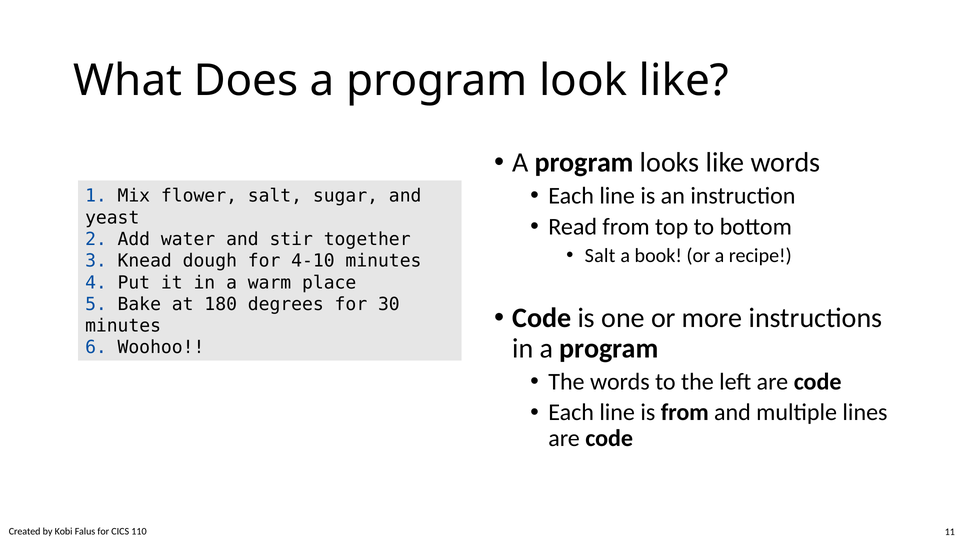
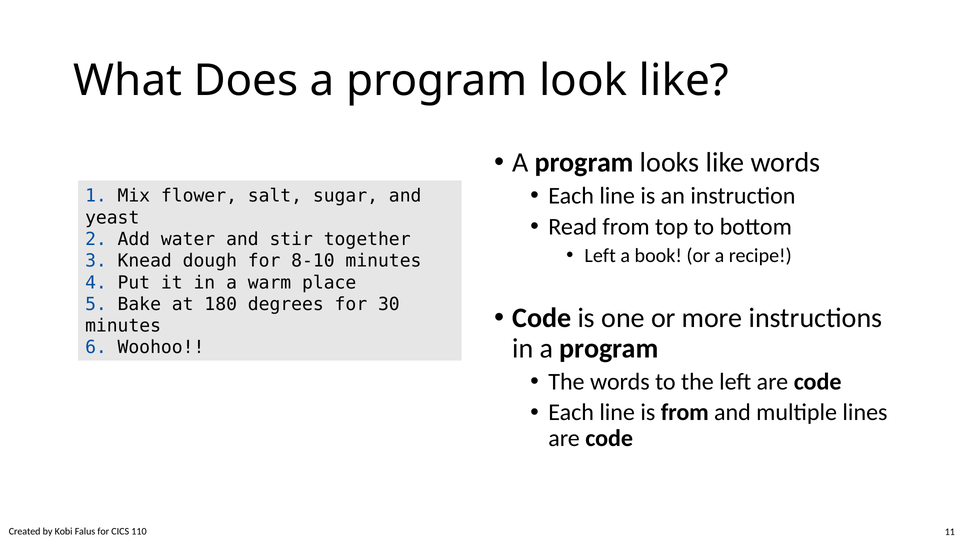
Salt at (600, 256): Salt -> Left
4-10: 4-10 -> 8-10
